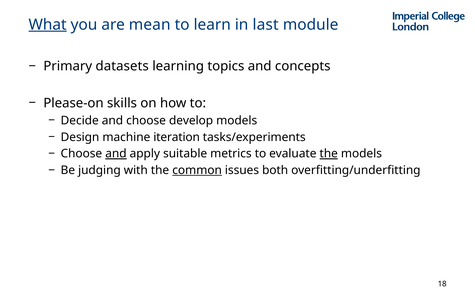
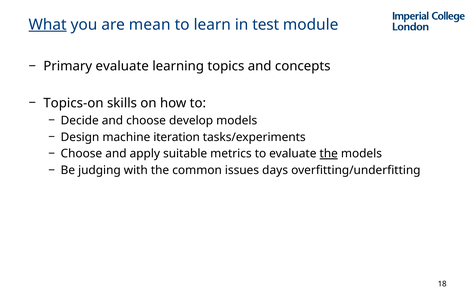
last: last -> test
Primary datasets: datasets -> evaluate
Please-on: Please-on -> Topics-on
and at (116, 154) underline: present -> none
common underline: present -> none
both: both -> days
